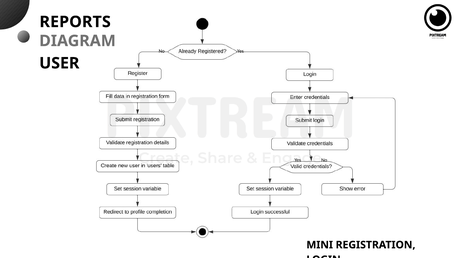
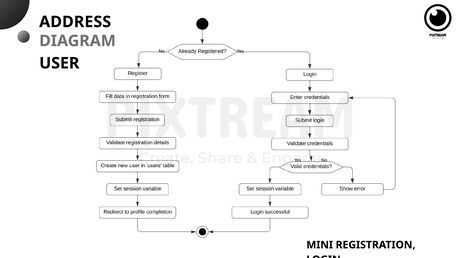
REPORTS: REPORTS -> ADDRESS
